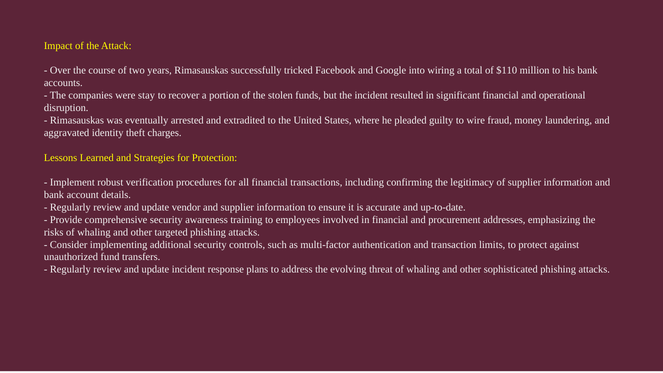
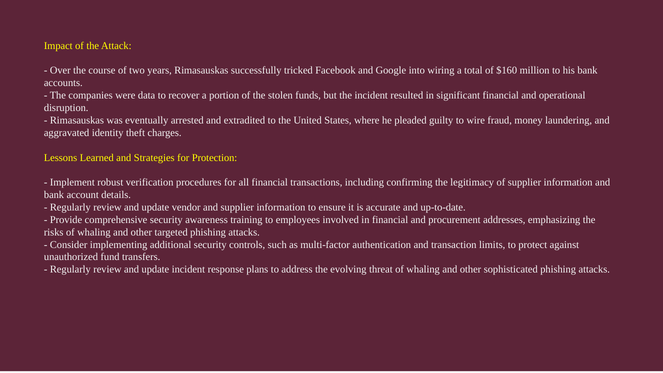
$110: $110 -> $160
stay: stay -> data
